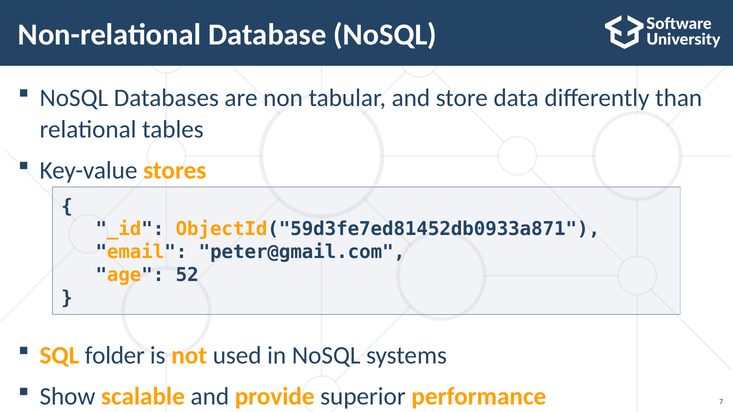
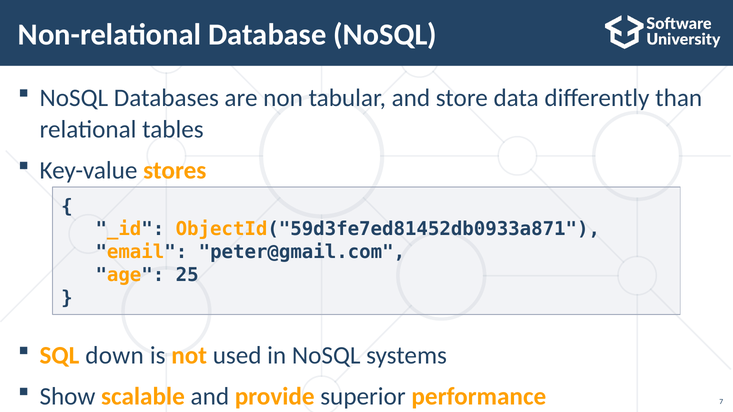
52: 52 -> 25
folder: folder -> down
